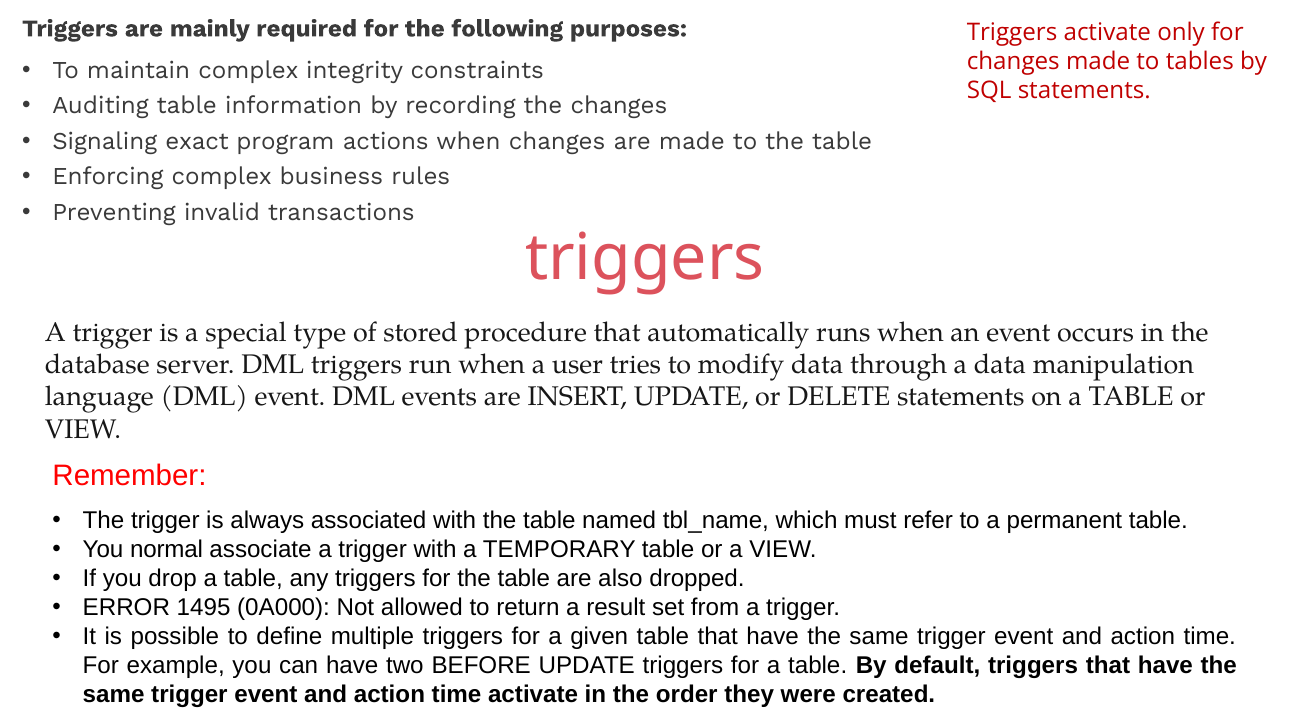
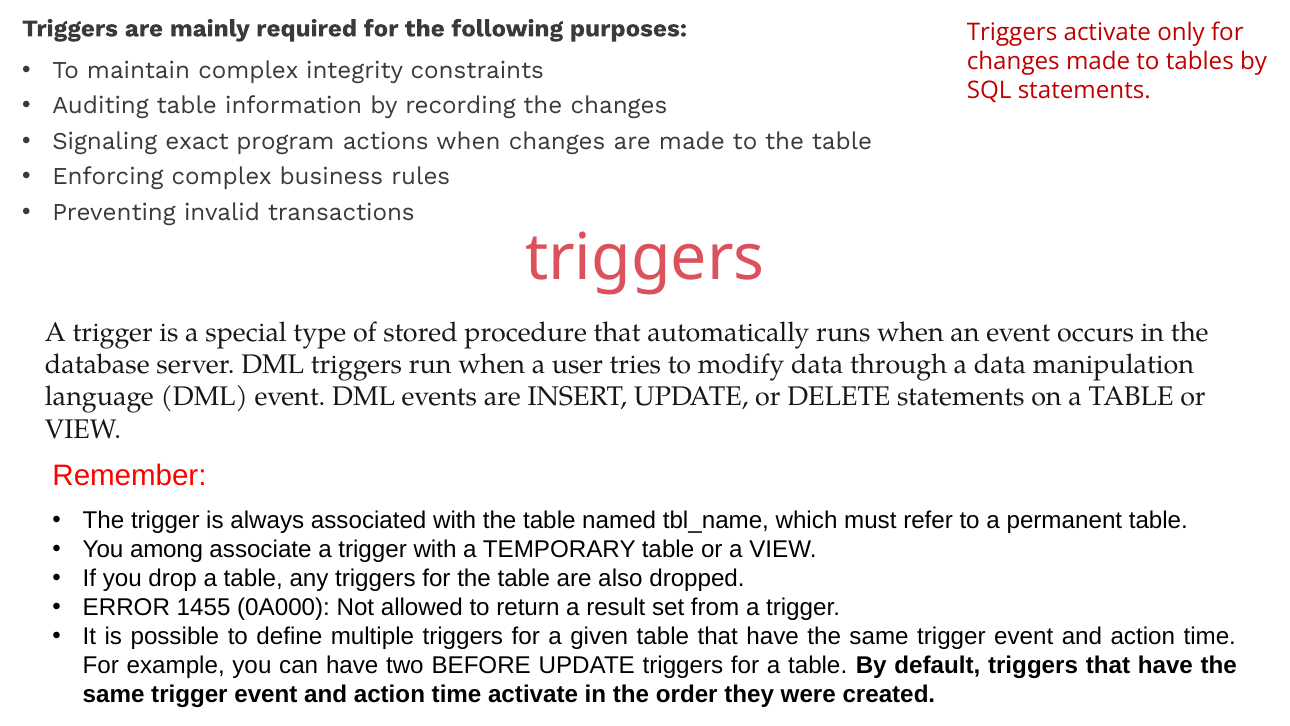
normal: normal -> among
1495: 1495 -> 1455
